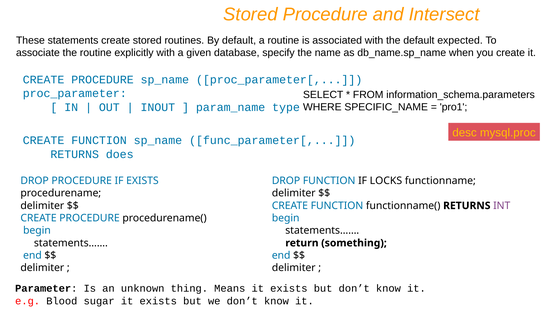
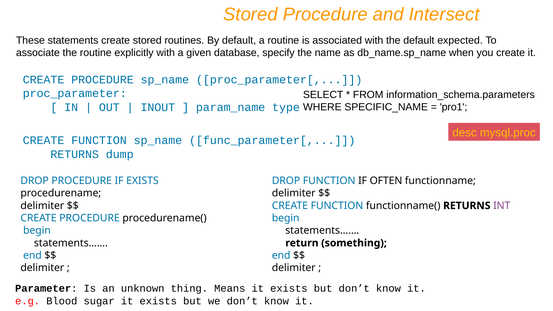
does: does -> dump
LOCKS: LOCKS -> OFTEN
